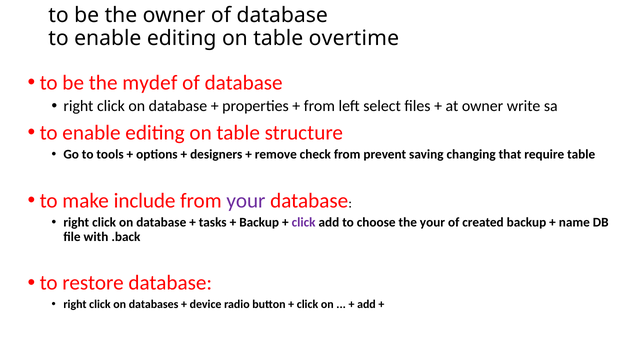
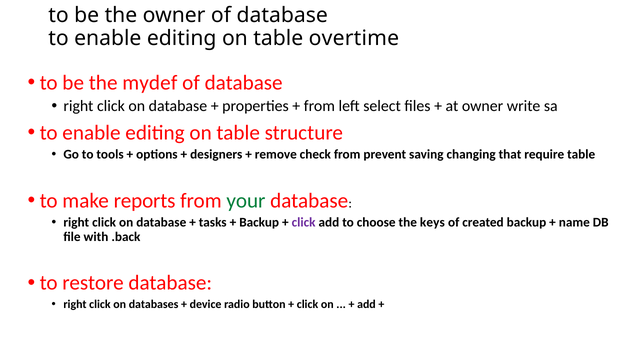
include: include -> reports
your at (246, 200) colour: purple -> green
the your: your -> keys
